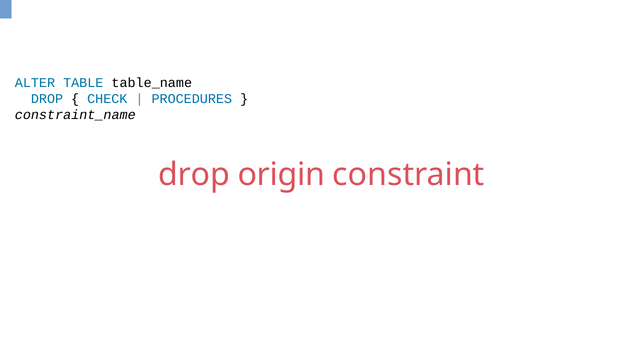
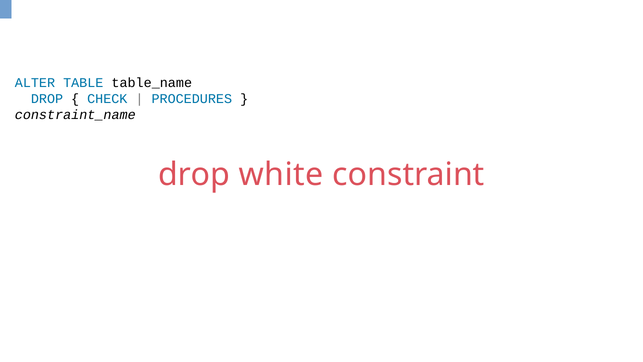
origin: origin -> white
